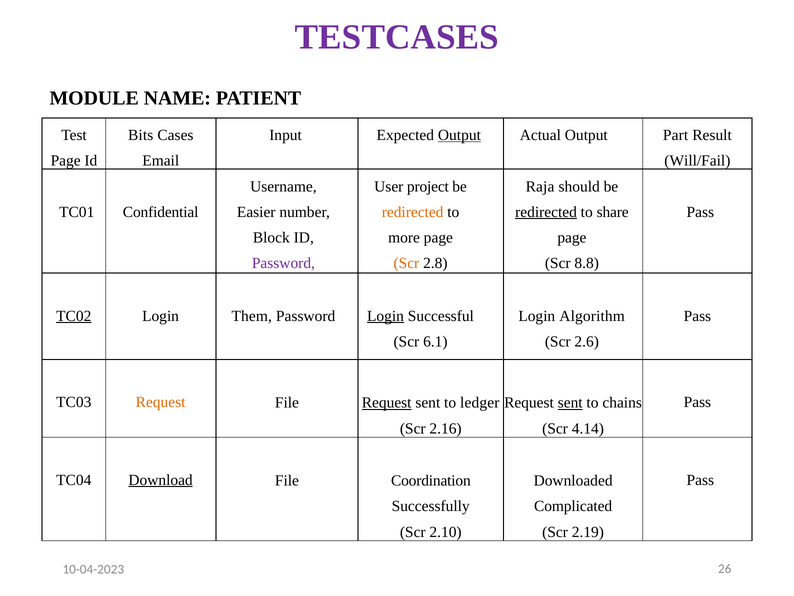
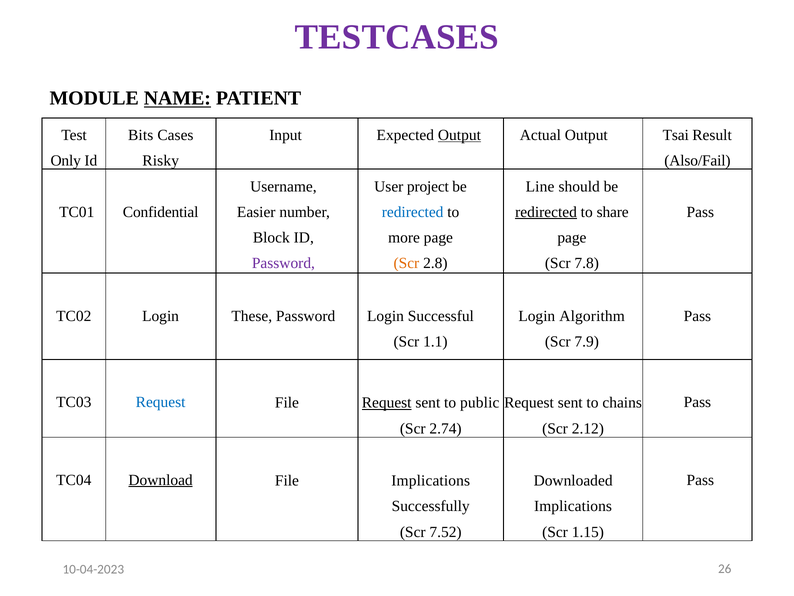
NAME underline: none -> present
Part: Part -> Tsai
Page at (66, 161): Page -> Only
Email: Email -> Risky
Will/Fail: Will/Fail -> Also/Fail
Raja: Raja -> Line
redirected at (413, 212) colour: orange -> blue
8.8: 8.8 -> 7.8
TC02 underline: present -> none
Them: Them -> These
Login at (385, 316) underline: present -> none
6.1: 6.1 -> 1.1
2.6: 2.6 -> 7.9
Request at (161, 402) colour: orange -> blue
ledger: ledger -> public
sent at (570, 402) underline: present -> none
2.16: 2.16 -> 2.74
4.14: 4.14 -> 2.12
File Coordination: Coordination -> Implications
Complicated at (573, 506): Complicated -> Implications
2.10: 2.10 -> 7.52
2.19: 2.19 -> 1.15
